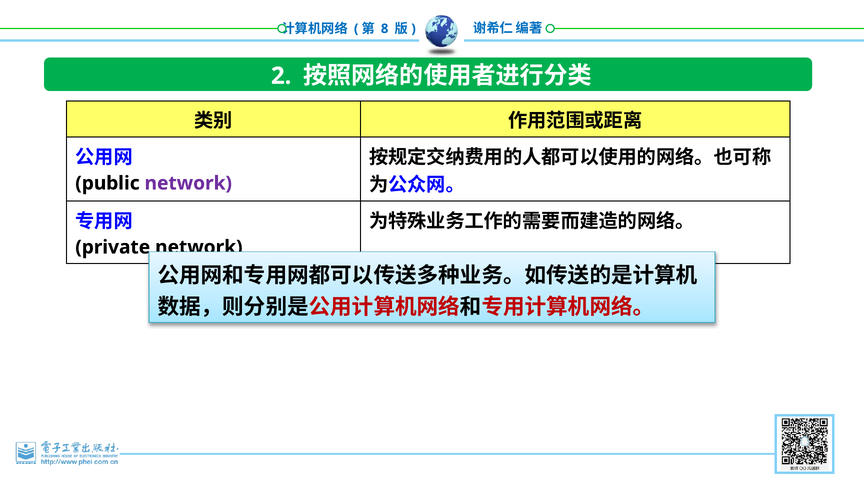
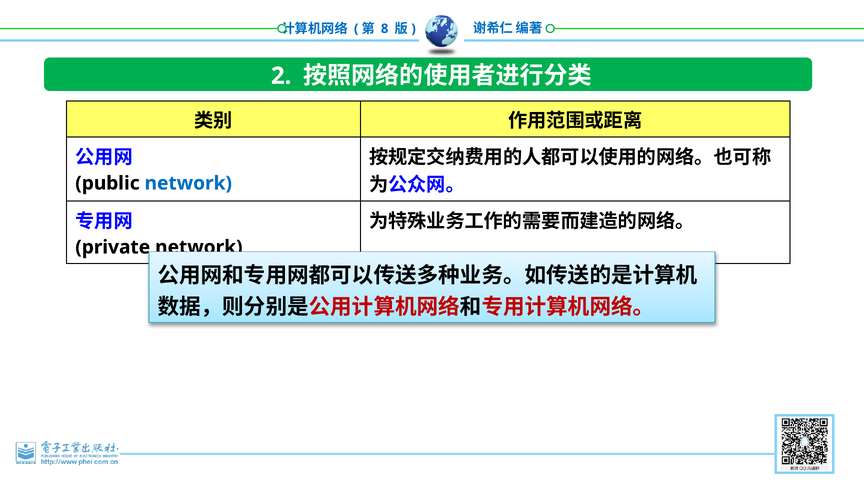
network at (188, 183) colour: purple -> blue
